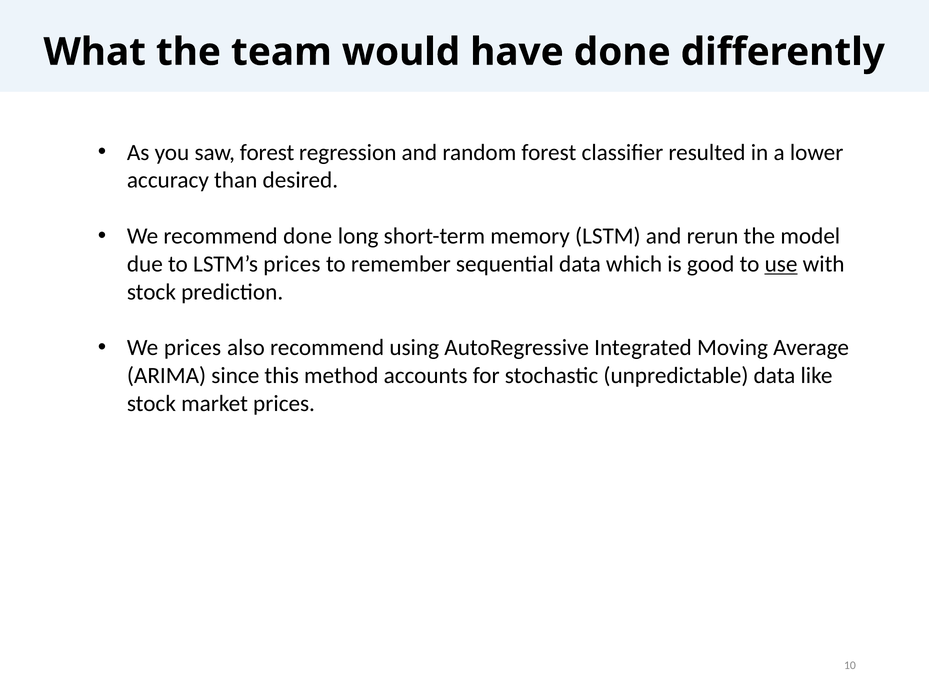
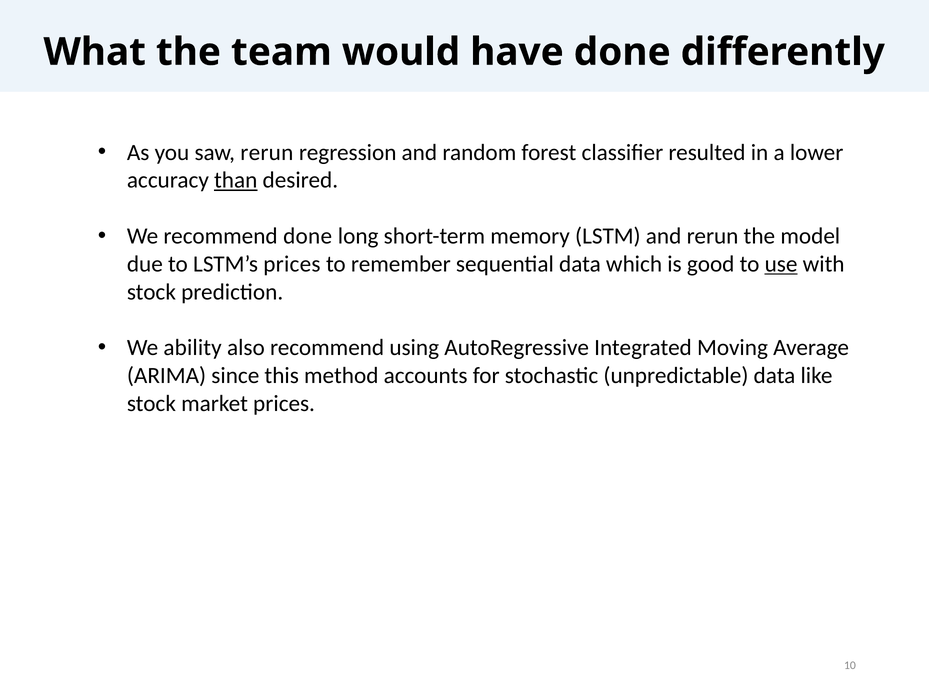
saw forest: forest -> rerun
than underline: none -> present
We prices: prices -> ability
